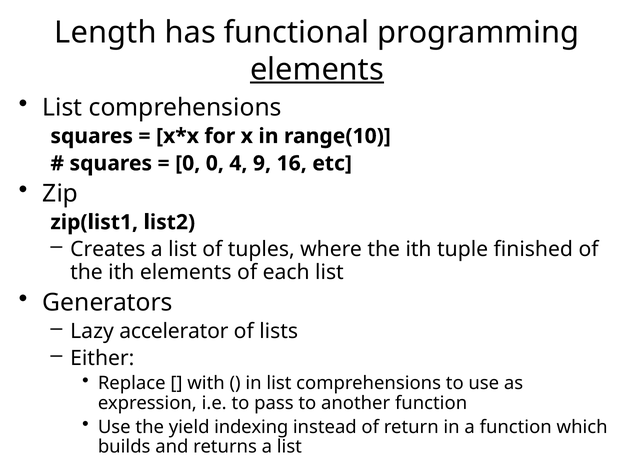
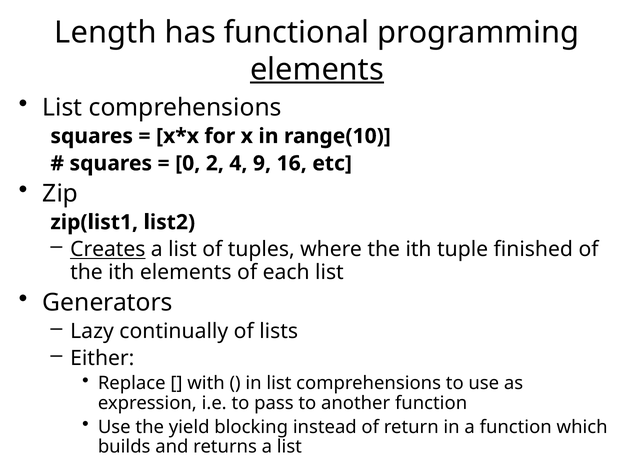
0 0: 0 -> 2
Creates underline: none -> present
accelerator: accelerator -> continually
indexing: indexing -> blocking
